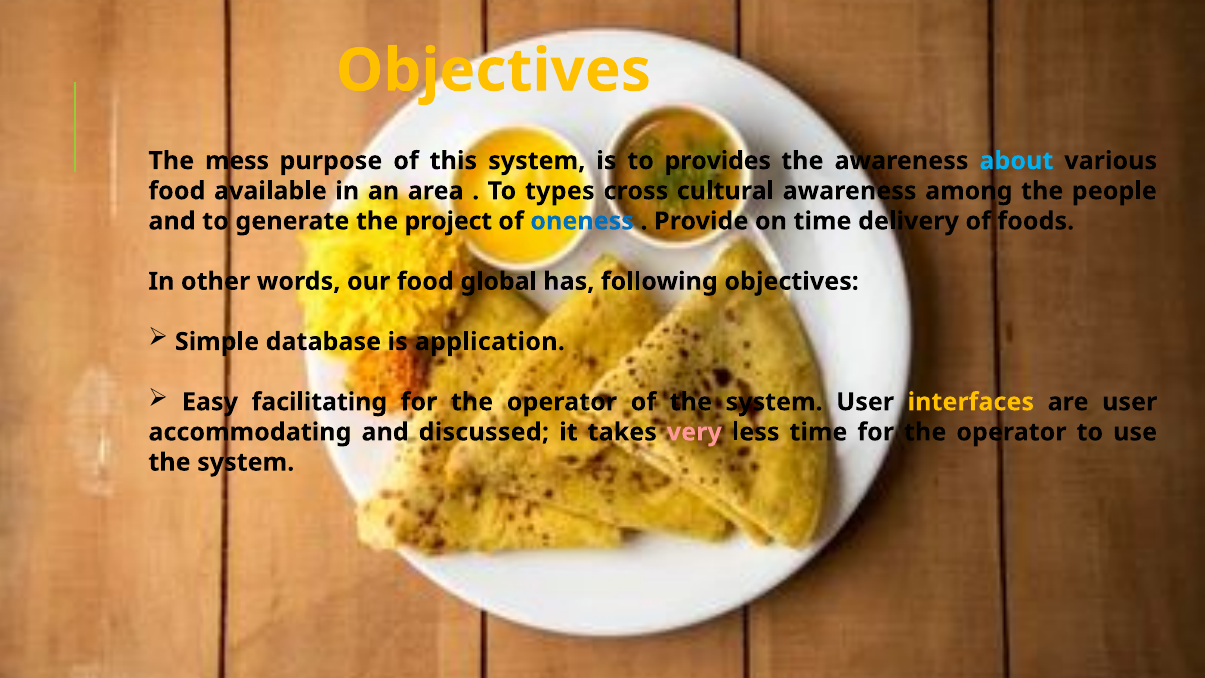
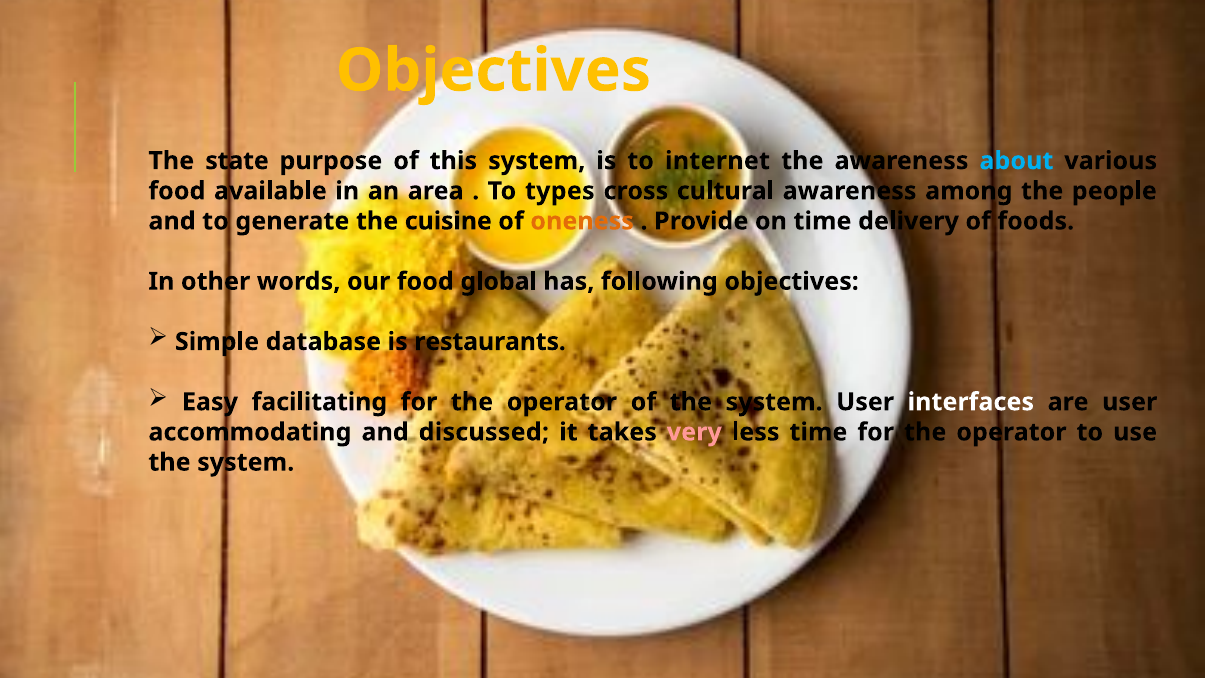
mess: mess -> state
provides: provides -> internet
project: project -> cuisine
oneness colour: blue -> orange
application: application -> restaurants
interfaces colour: yellow -> white
